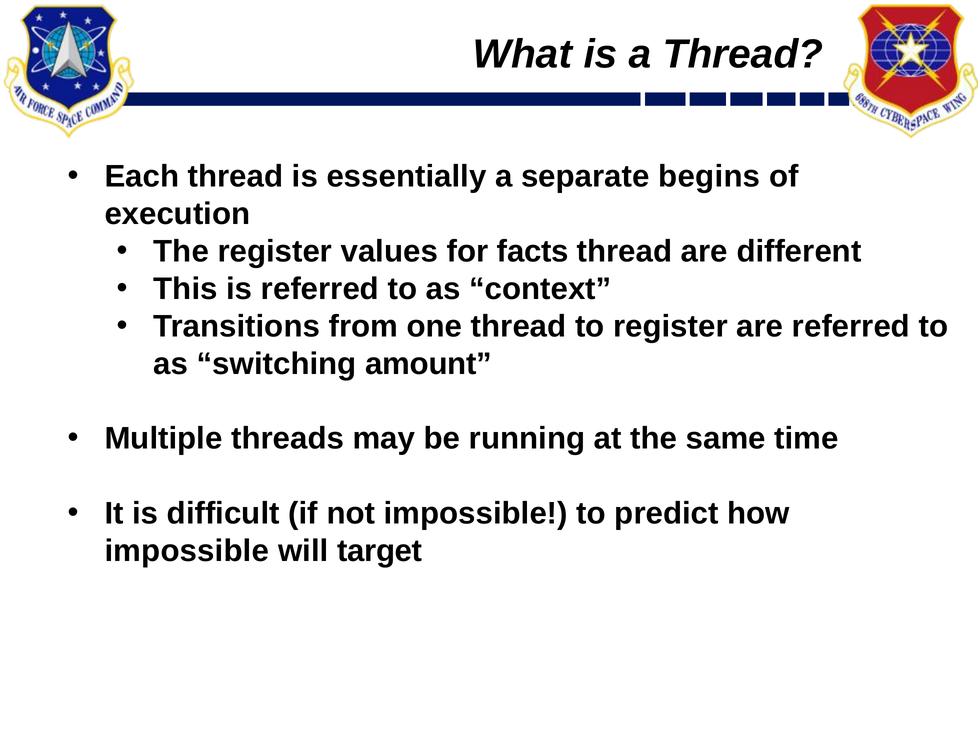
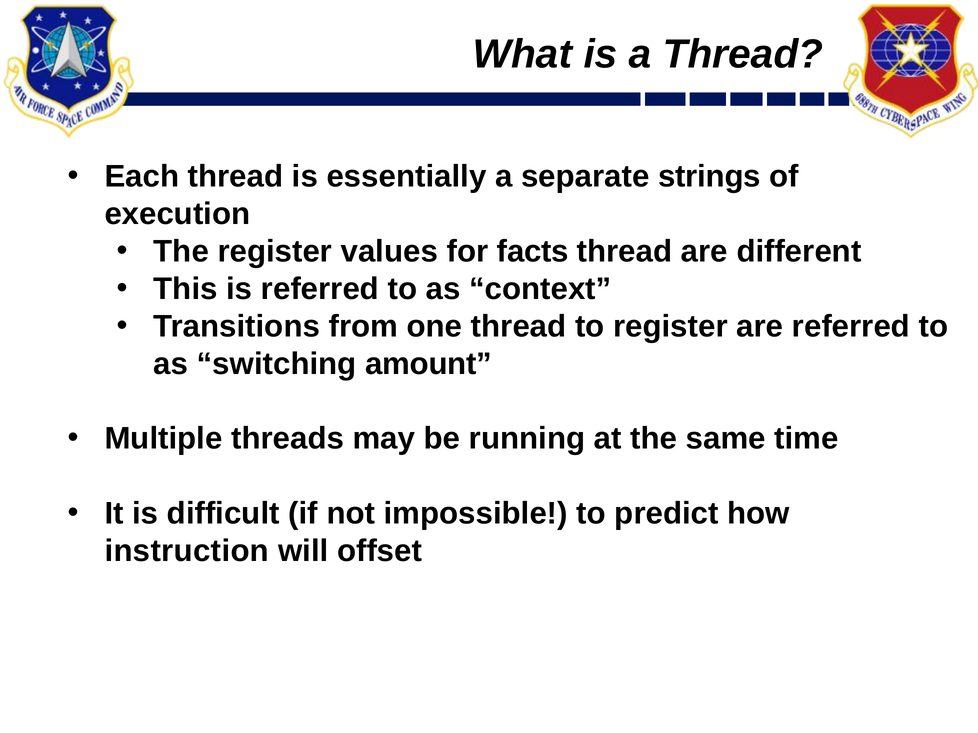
begins: begins -> strings
impossible at (187, 551): impossible -> instruction
target: target -> offset
